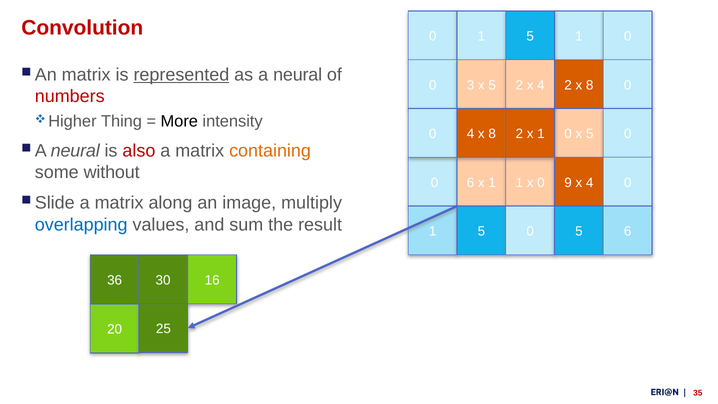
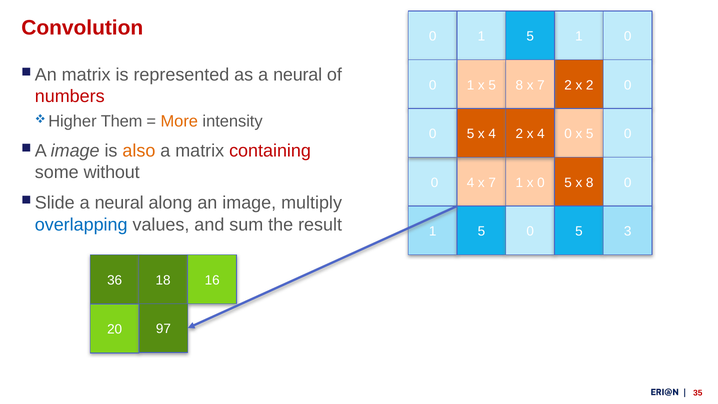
represented underline: present -> none
3 at (471, 85): 3 -> 1
5 2: 2 -> 8
4 at (541, 85): 4 -> 7
2 x 8: 8 -> 2
Thing: Thing -> Them
More colour: black -> orange
4 at (471, 134): 4 -> 5
8 at (492, 134): 8 -> 4
2 x 1: 1 -> 4
neural at (75, 151): neural -> image
also colour: red -> orange
containing colour: orange -> red
0 6: 6 -> 4
1 at (492, 183): 1 -> 7
x 0 9: 9 -> 5
4 at (590, 183): 4 -> 8
matrix at (119, 203): matrix -> neural
5 6: 6 -> 3
30: 30 -> 18
25: 25 -> 97
